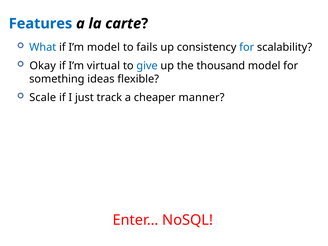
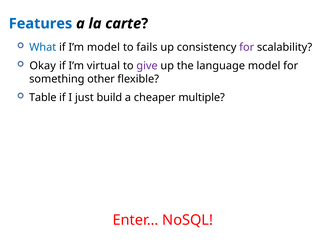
for at (247, 47) colour: blue -> purple
give colour: blue -> purple
thousand: thousand -> language
ideas: ideas -> other
Scale: Scale -> Table
track: track -> build
manner: manner -> multiple
